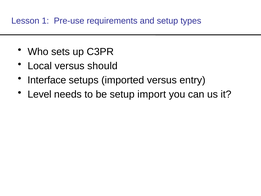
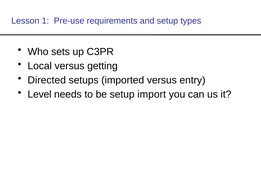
should: should -> getting
Interface: Interface -> Directed
